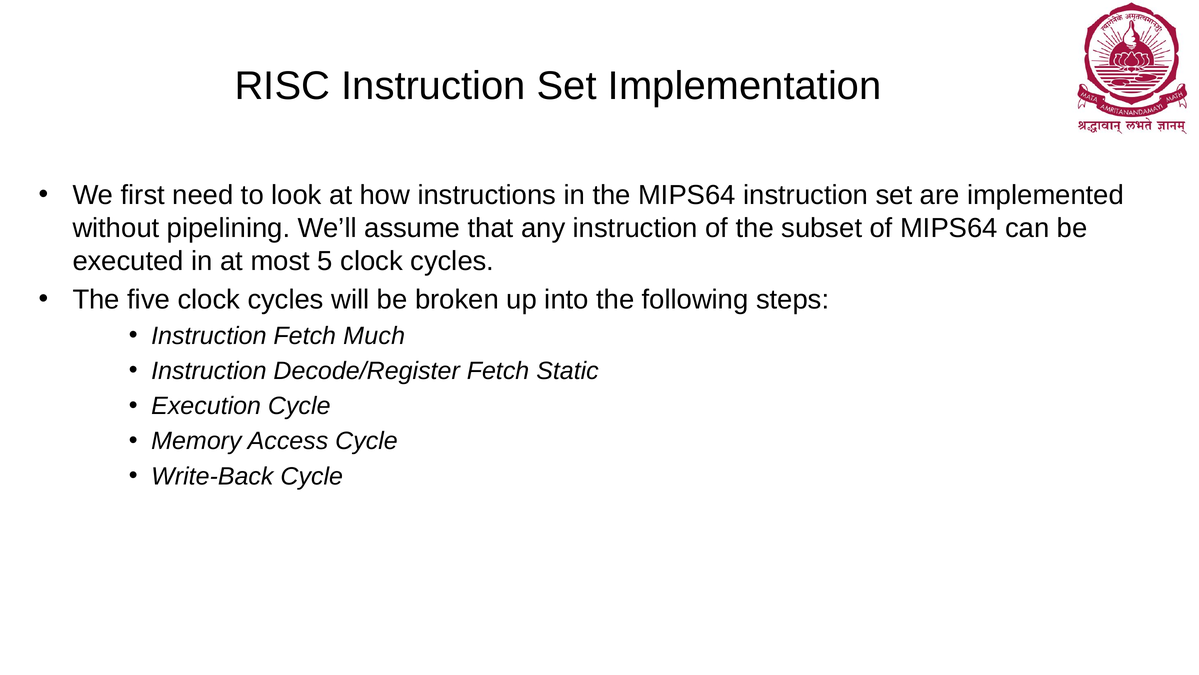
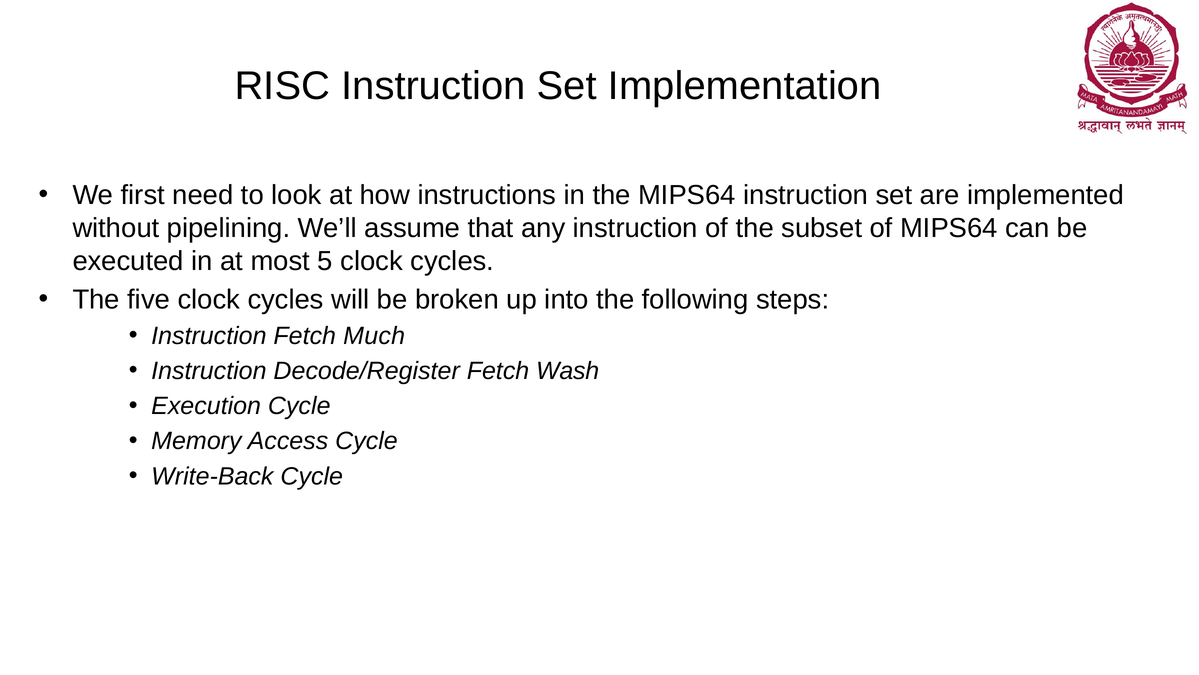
Static: Static -> Wash
